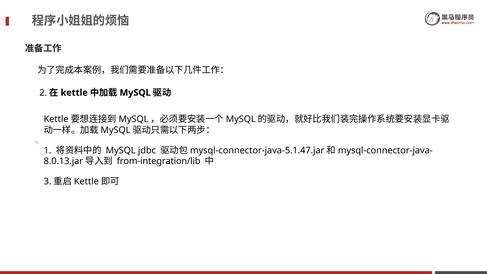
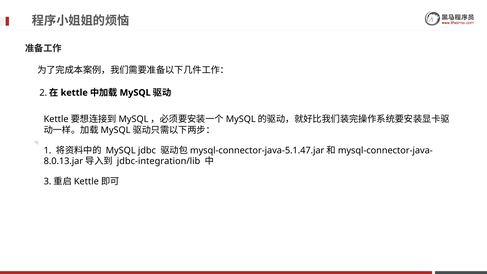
from-integration/lib: from-integration/lib -> jdbc-integration/lib
